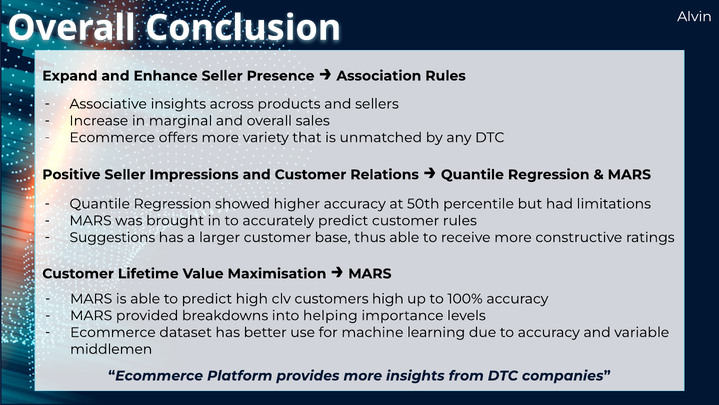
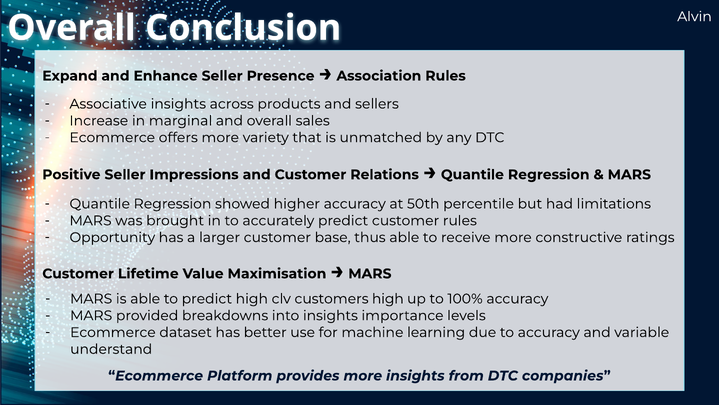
Suggestions: Suggestions -> Opportunity
into helping: helping -> insights
middlemen: middlemen -> understand
